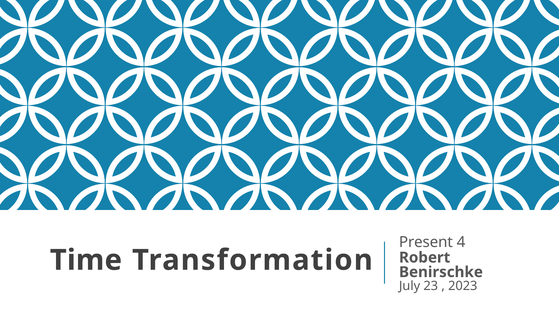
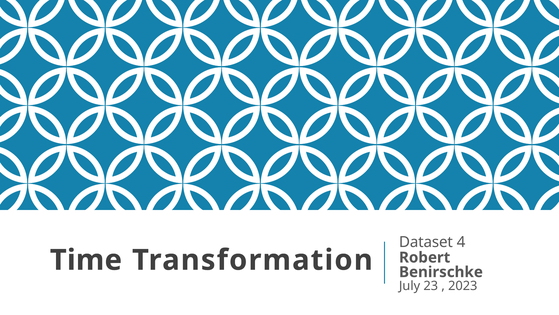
Present: Present -> Dataset
